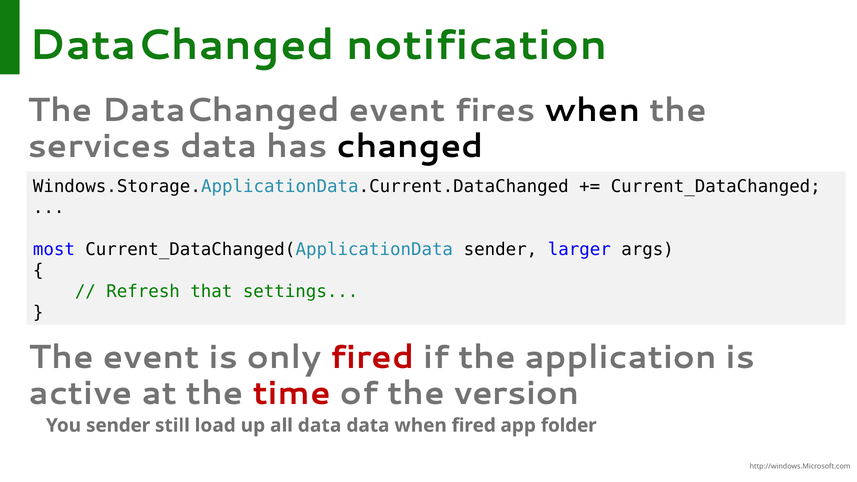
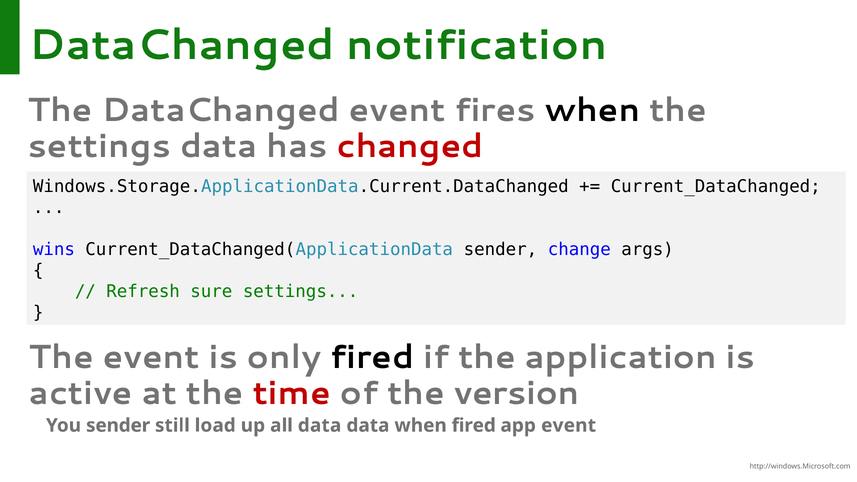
services at (99, 146): services -> settings
changed colour: black -> red
most: most -> wins
larger: larger -> change
that: that -> sure
fired at (372, 357) colour: red -> black
app folder: folder -> event
